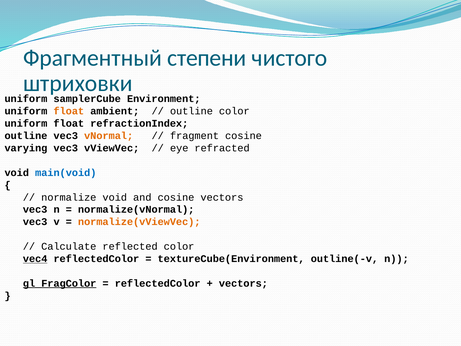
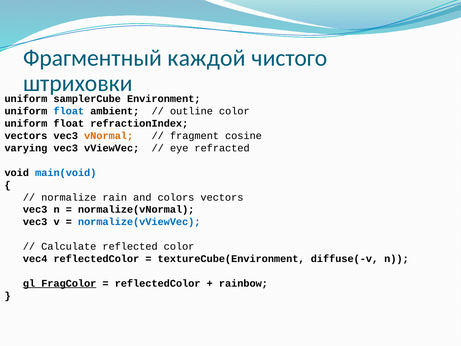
степени: степени -> каждой
float at (69, 111) colour: orange -> blue
outline at (26, 136): outline -> vectors
normalize void: void -> rain
and cosine: cosine -> colors
normalize(vViewVec colour: orange -> blue
vec4 underline: present -> none
outline(-v: outline(-v -> diffuse(-v
vectors at (243, 283): vectors -> rainbow
